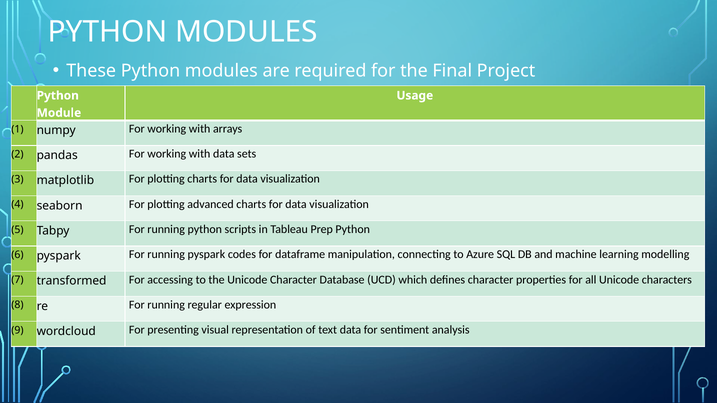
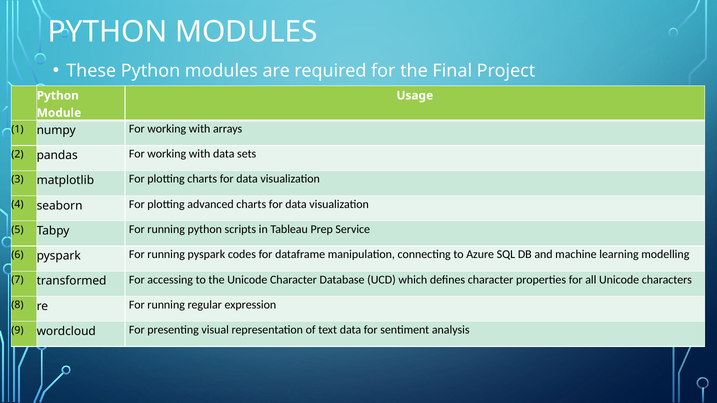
Prep Python: Python -> Service
